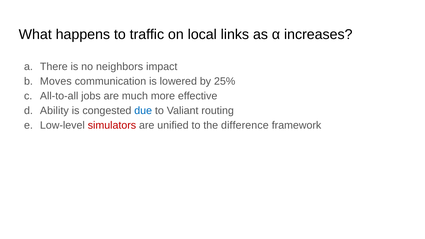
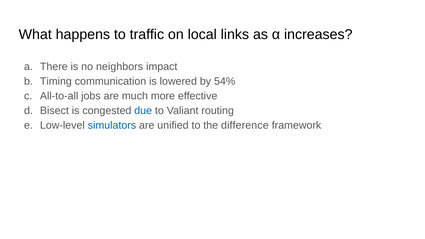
Moves: Moves -> Timing
25%: 25% -> 54%
Ability: Ability -> Bisect
simulators colour: red -> blue
